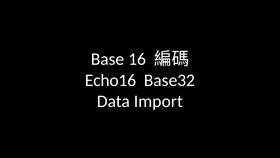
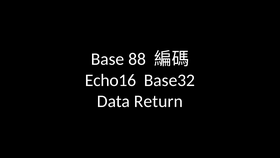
16: 16 -> 88
Import: Import -> Return
